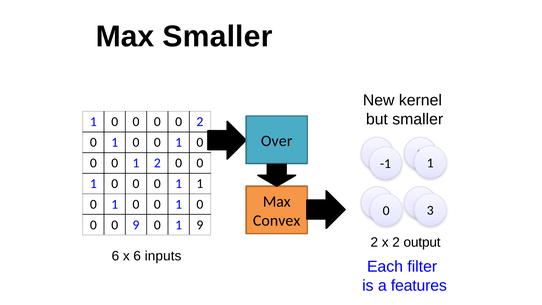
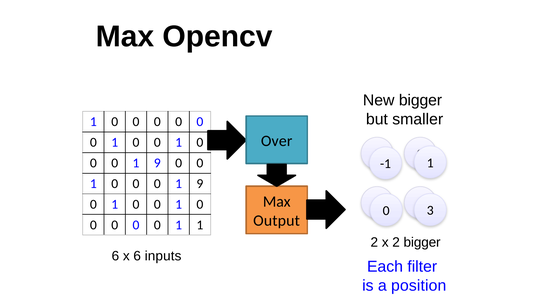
Max Smaller: Smaller -> Opencv
New kernel: kernel -> bigger
2 at (200, 122): 2 -> 0
2 at (157, 163): 2 -> 9
1 at (200, 184): 1 -> 9
Convex: Convex -> Output
9 at (136, 225): 9 -> 0
1 9: 9 -> 1
2 output: output -> bigger
features: features -> position
